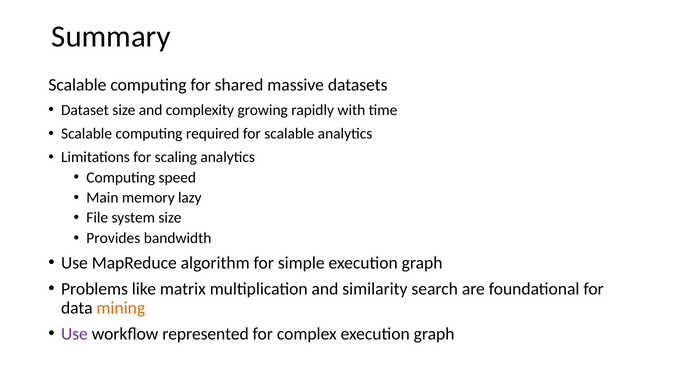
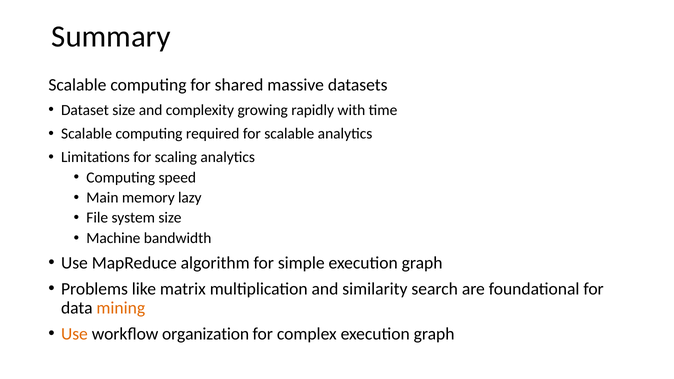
Provides: Provides -> Machine
Use at (74, 334) colour: purple -> orange
represented: represented -> organization
